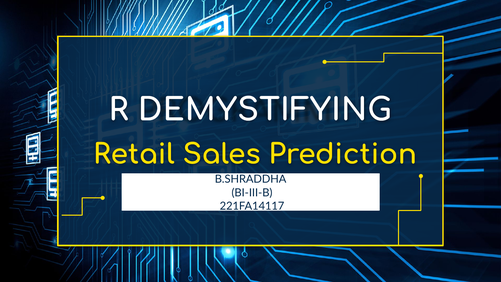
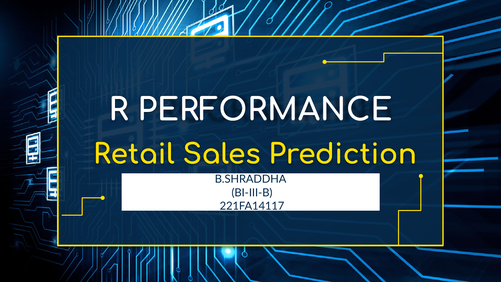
DEMYSTIFYING: DEMYSTIFYING -> PERFORMANCE
